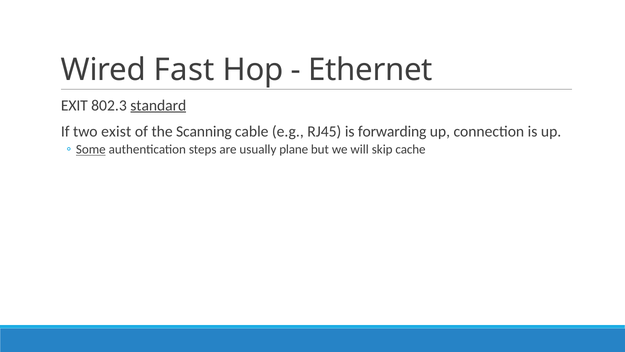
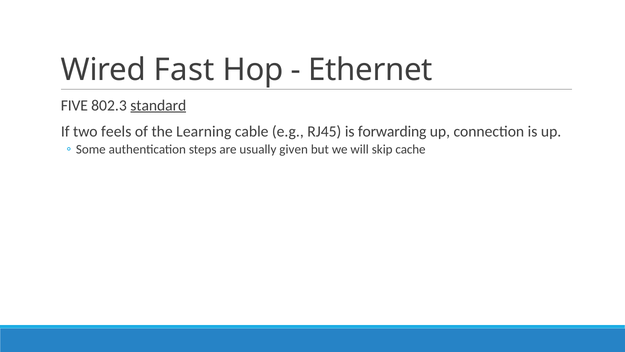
EXIT: EXIT -> FIVE
exist: exist -> feels
Scanning: Scanning -> Learning
Some underline: present -> none
plane: plane -> given
